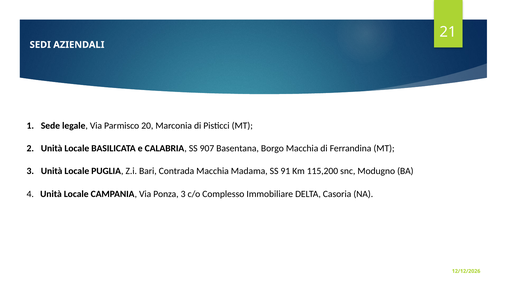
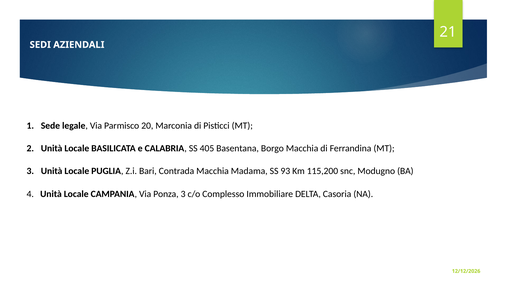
907: 907 -> 405
91: 91 -> 93
